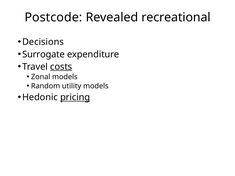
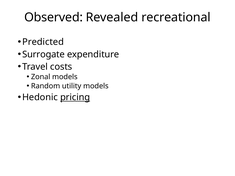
Postcode: Postcode -> Observed
Decisions: Decisions -> Predicted
costs underline: present -> none
